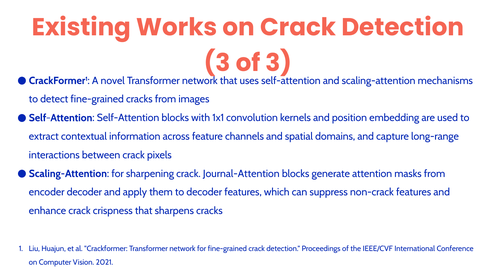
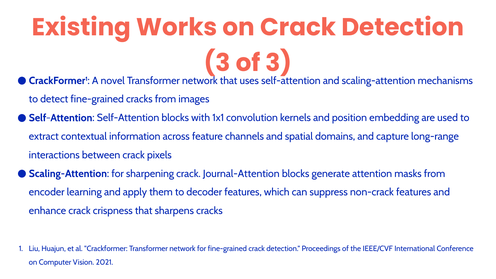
encoder decoder: decoder -> learning
